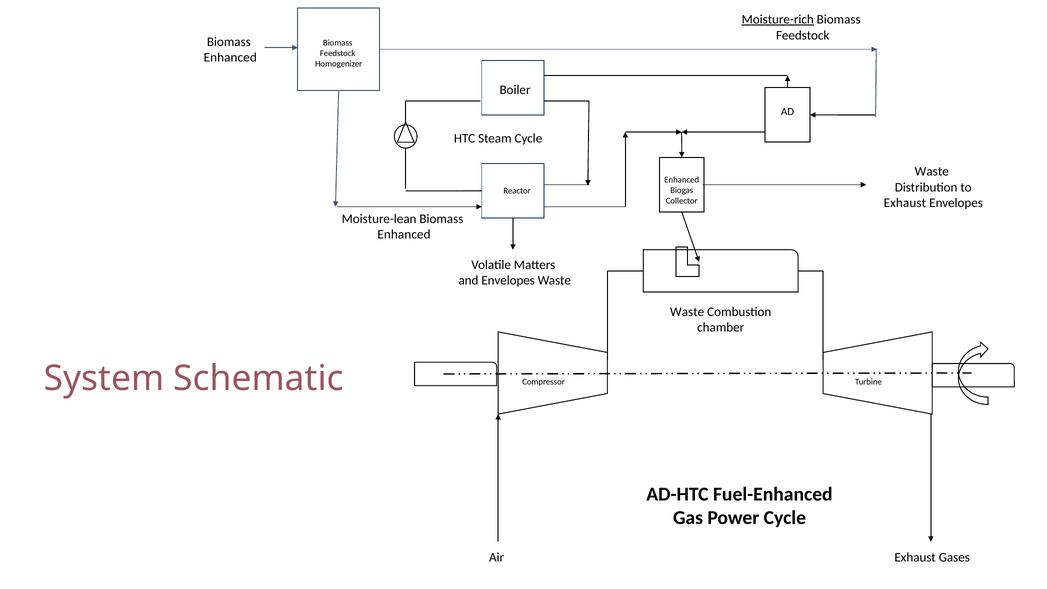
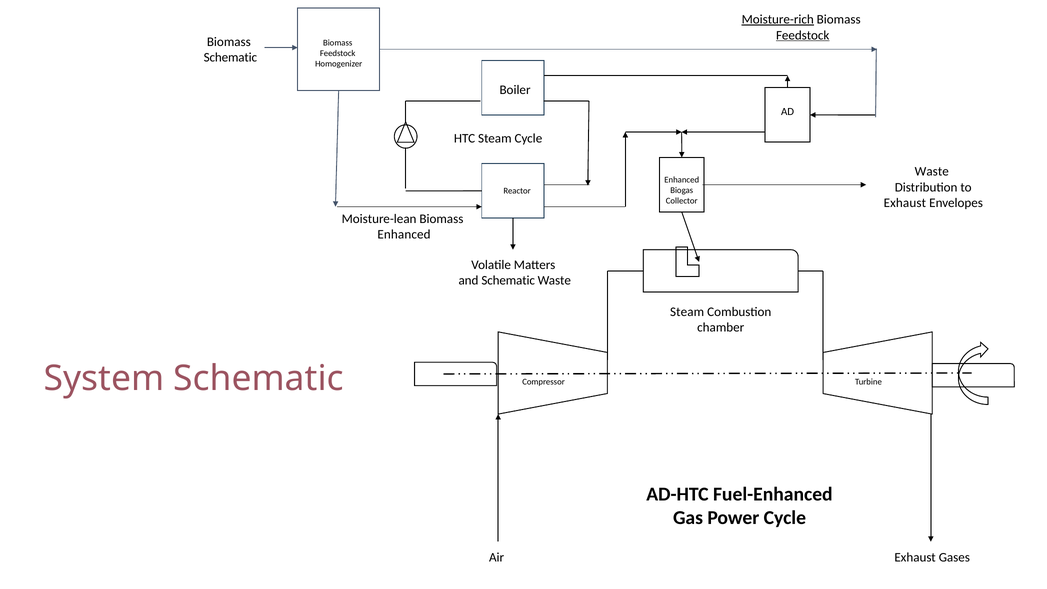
Feedstock at (803, 35) underline: none -> present
Enhanced at (230, 57): Enhanced -> Schematic
and Envelopes: Envelopes -> Schematic
Waste at (687, 312): Waste -> Steam
